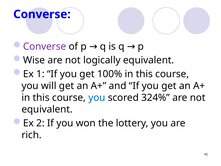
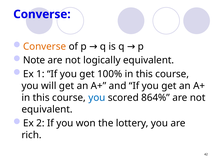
Converse at (45, 46) colour: purple -> orange
Wise: Wise -> Note
324%: 324% -> 864%
